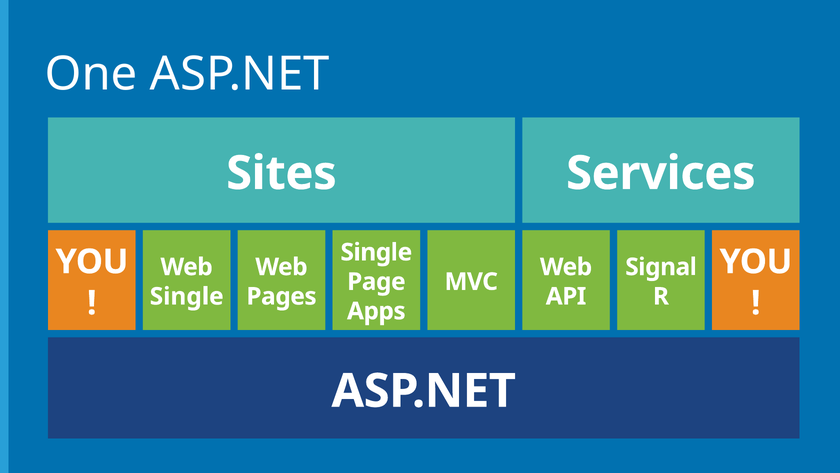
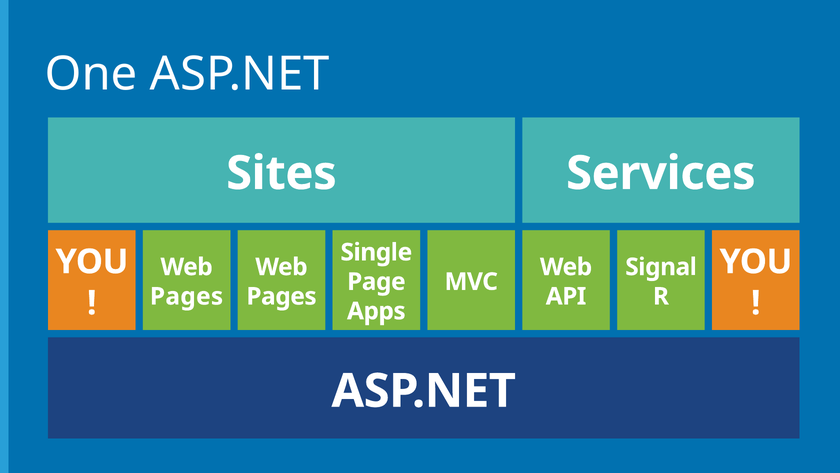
Single at (187, 296): Single -> Pages
